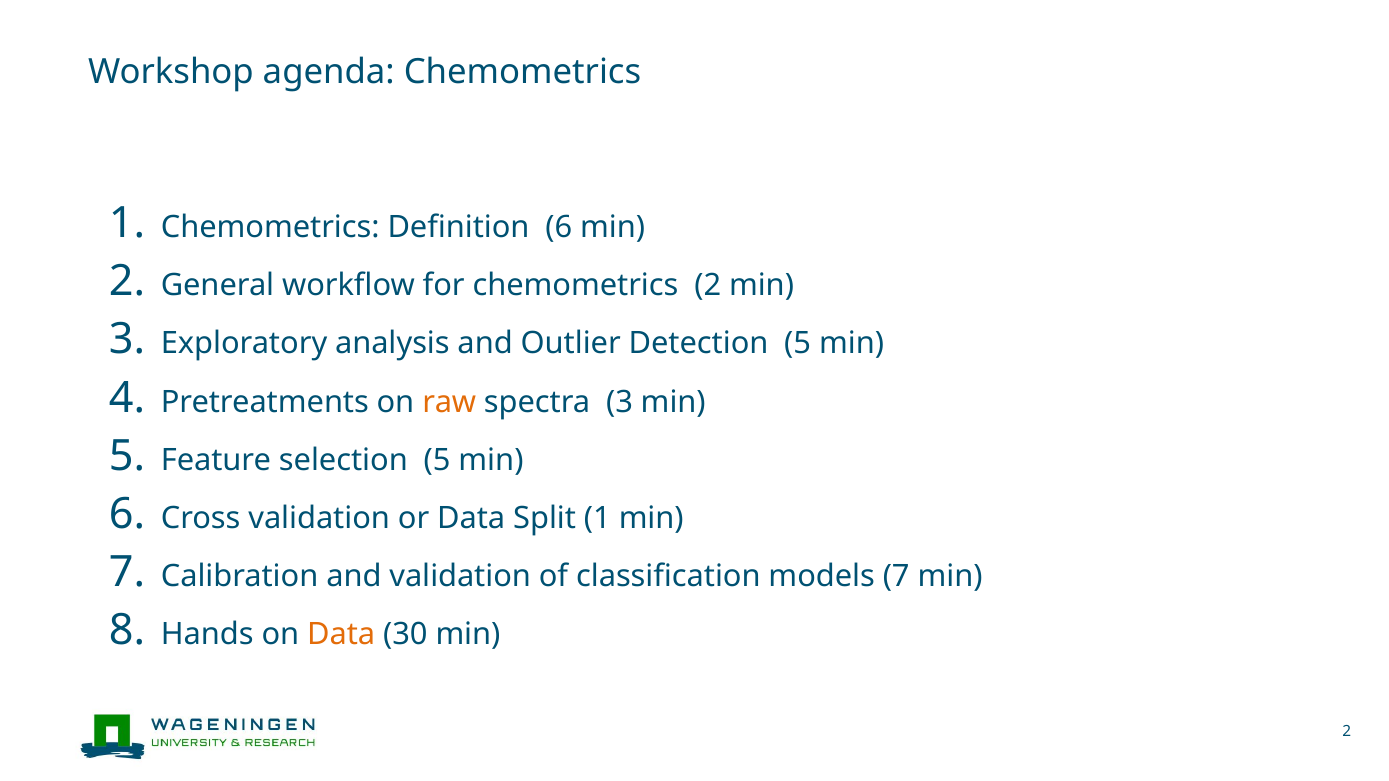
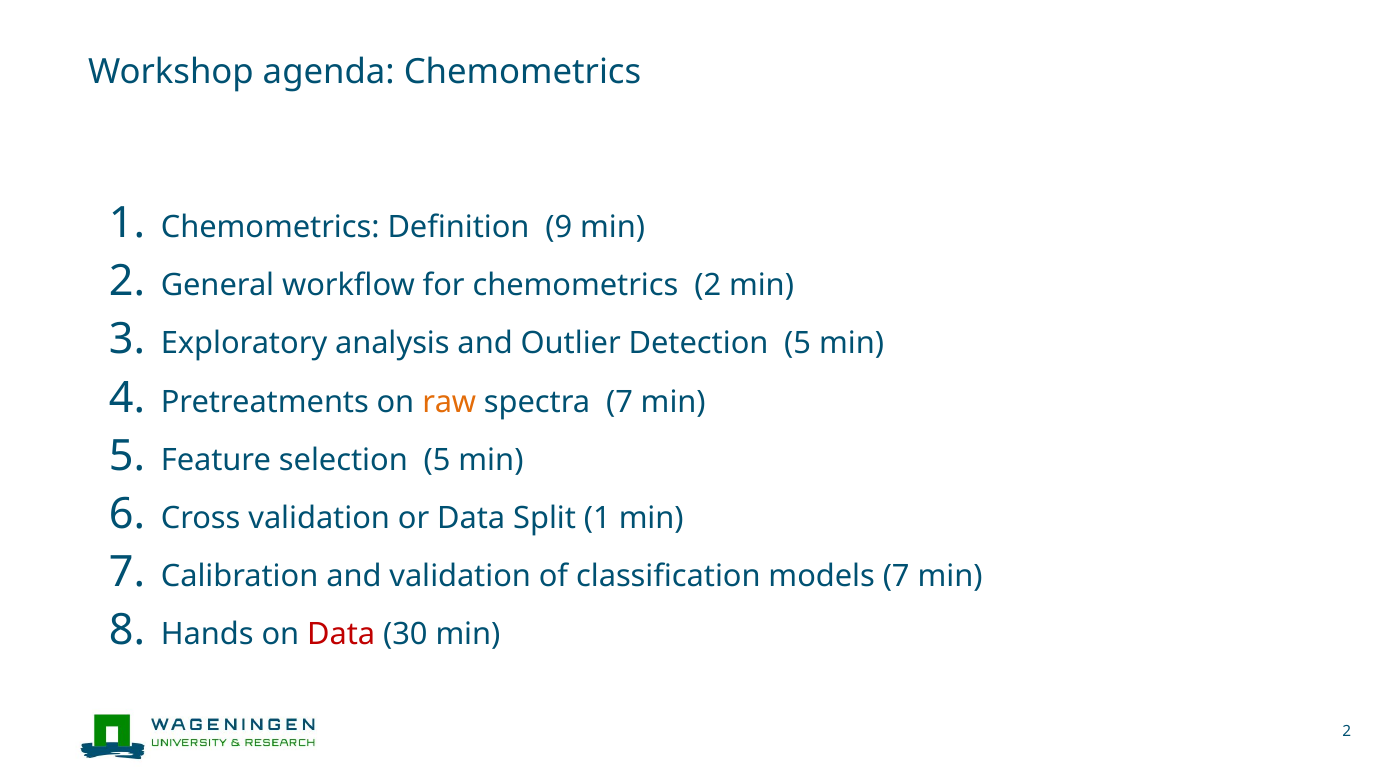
Definition 6: 6 -> 9
spectra 3: 3 -> 7
Data at (341, 635) colour: orange -> red
